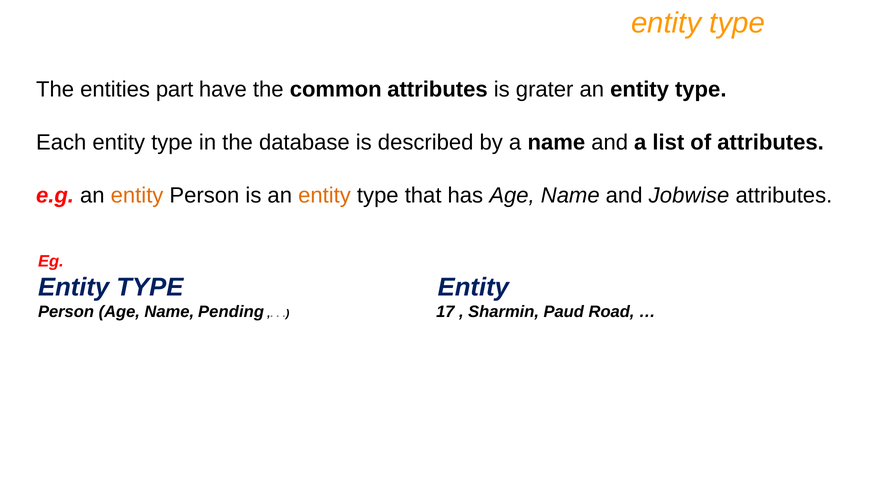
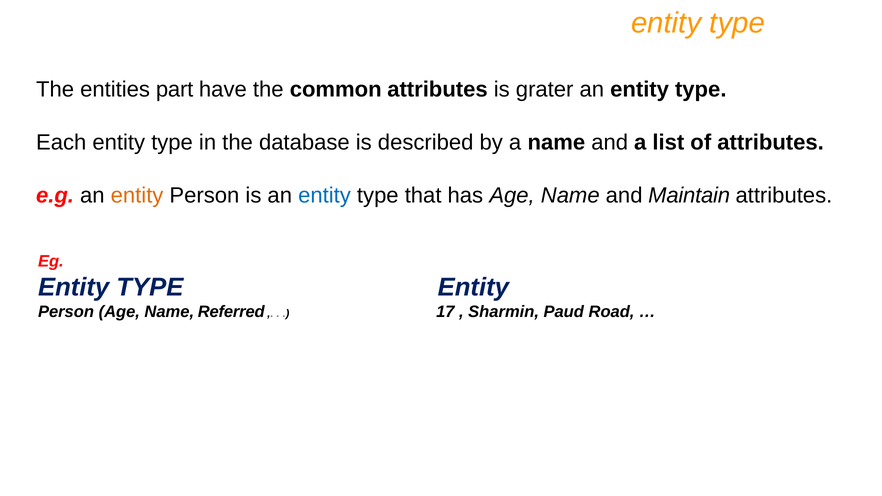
entity at (324, 196) colour: orange -> blue
Jobwise: Jobwise -> Maintain
Pending: Pending -> Referred
